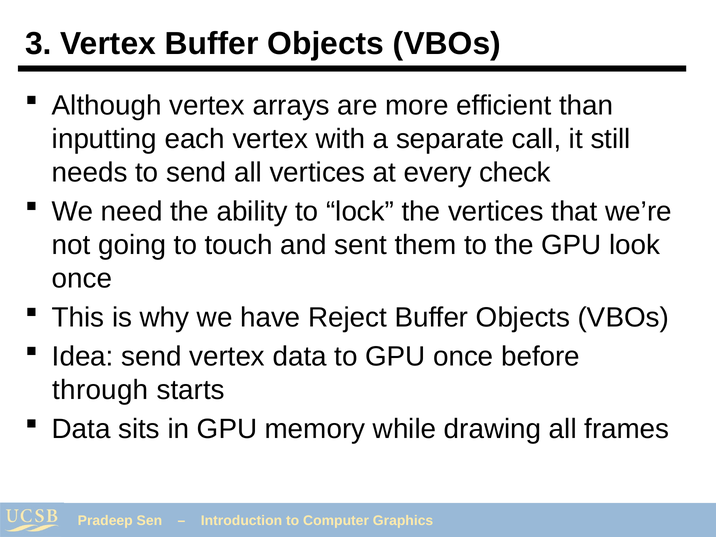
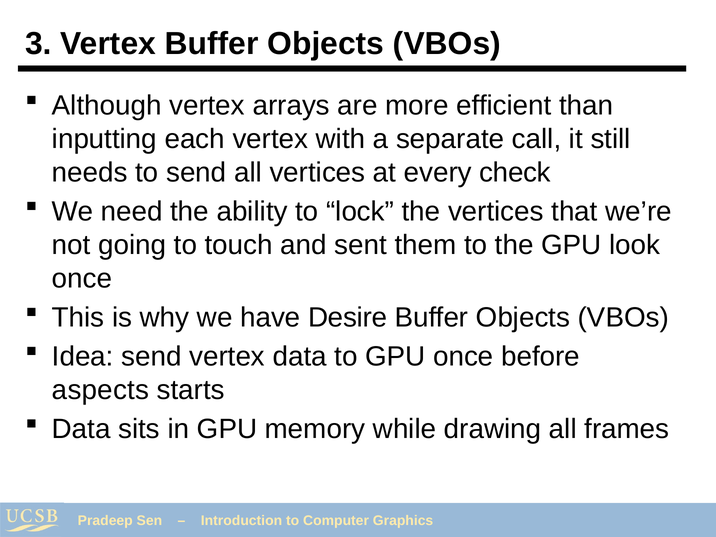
Reject: Reject -> Desire
through: through -> aspects
